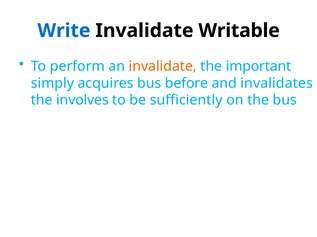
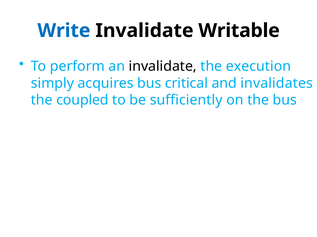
invalidate at (163, 67) colour: orange -> black
important: important -> execution
before: before -> critical
involves: involves -> coupled
